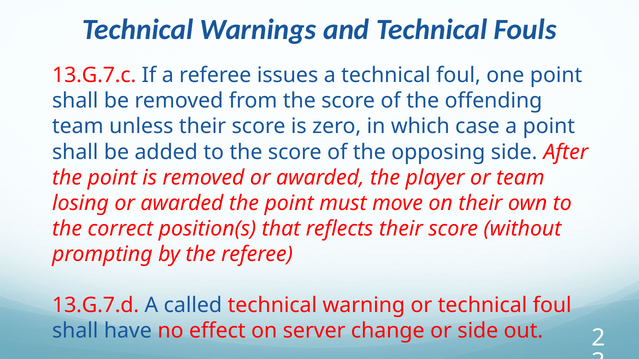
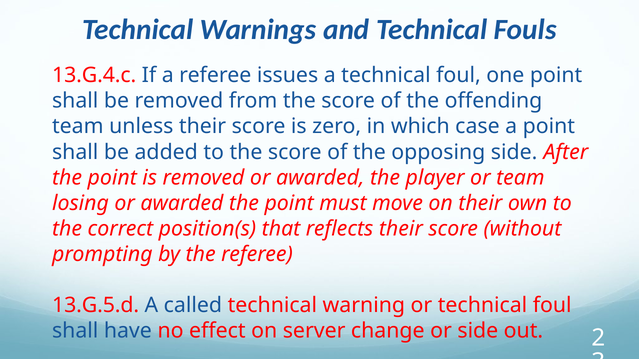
13.G.7.c: 13.G.7.c -> 13.G.4.c
13.G.7.d: 13.G.7.d -> 13.G.5.d
